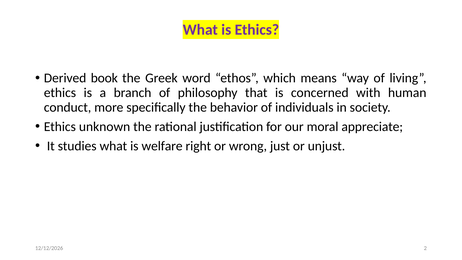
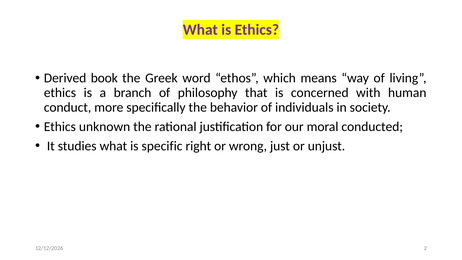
appreciate: appreciate -> conducted
welfare: welfare -> specific
